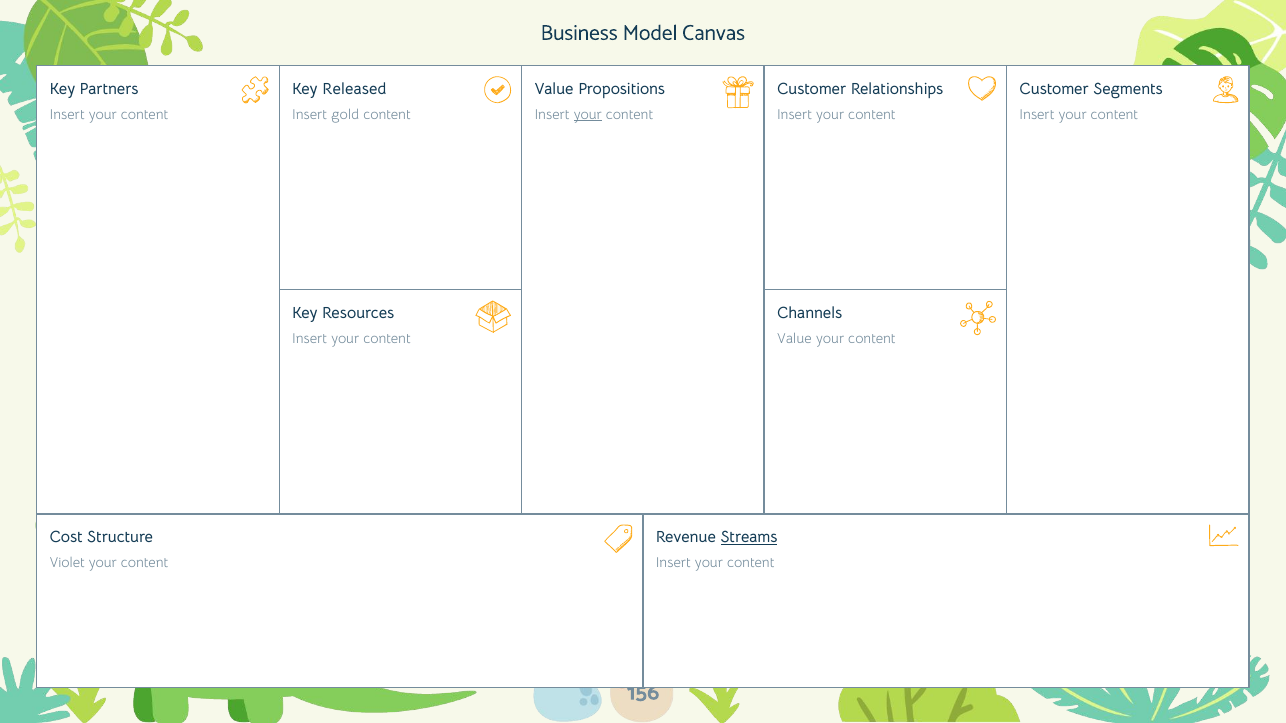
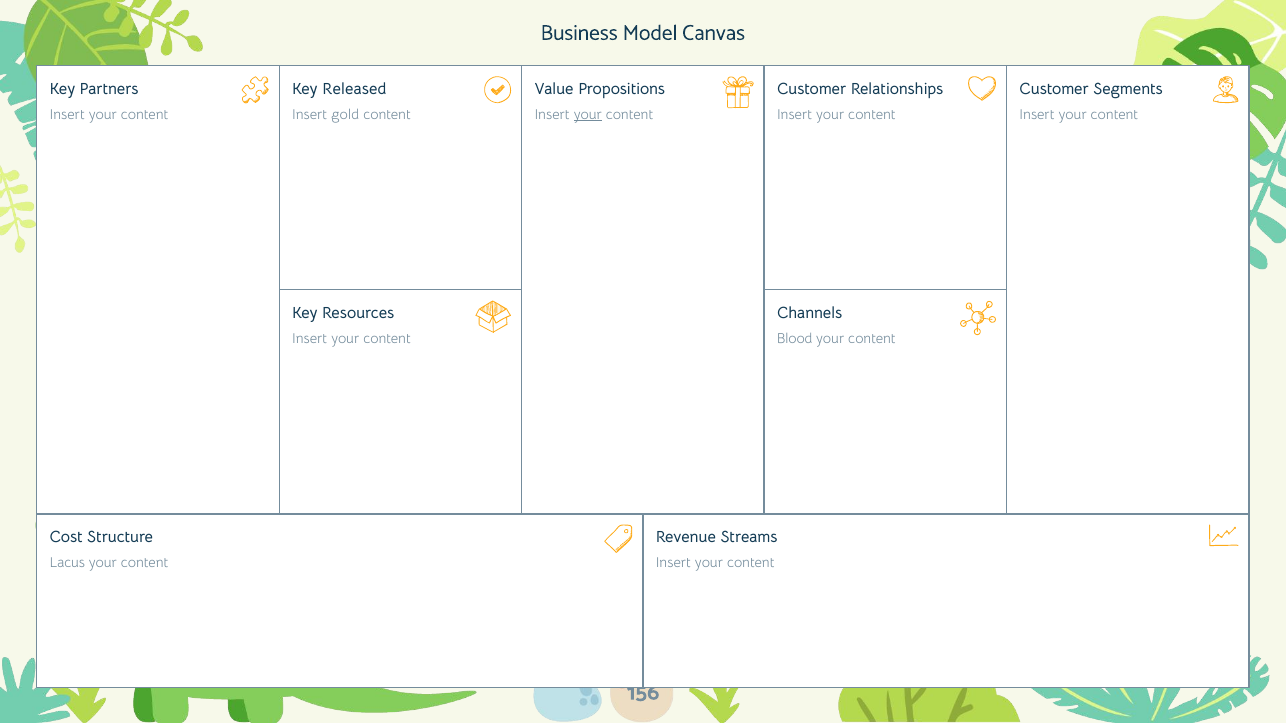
Value at (794, 339): Value -> Blood
Streams underline: present -> none
Violet: Violet -> Lacus
